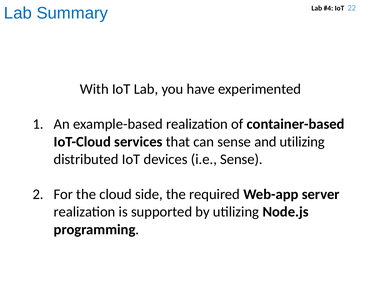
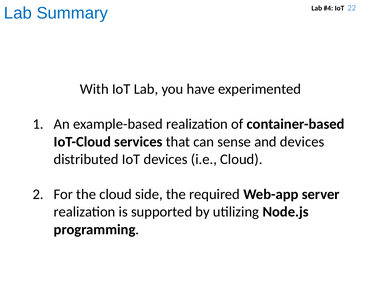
and utilizing: utilizing -> devices
i.e Sense: Sense -> Cloud
